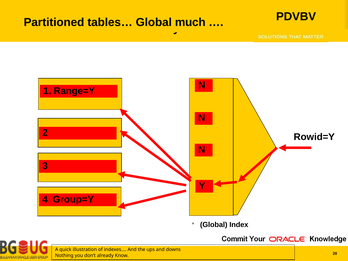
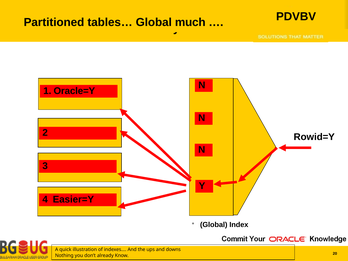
Range=Y: Range=Y -> Oracle=Y
Group=Y: Group=Y -> Easier=Y
